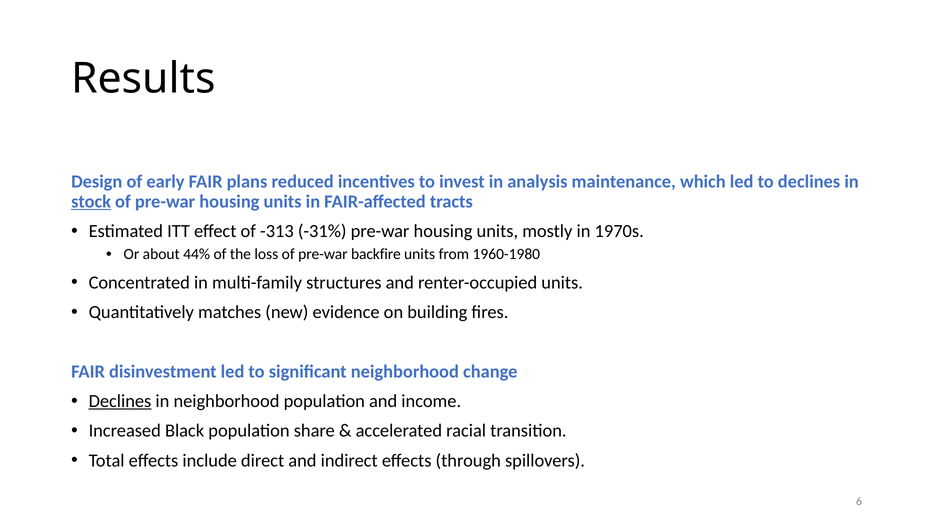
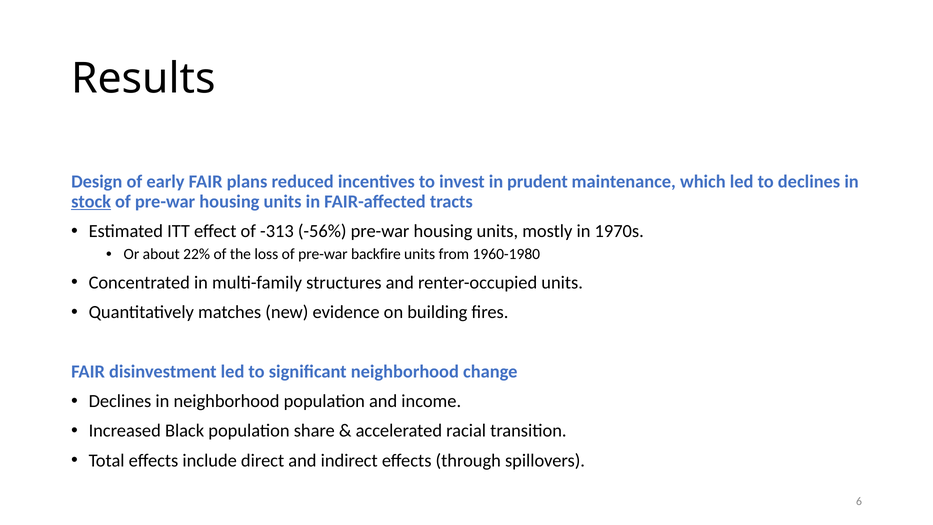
analysis: analysis -> prudent
-31%: -31% -> -56%
44%: 44% -> 22%
Declines at (120, 401) underline: present -> none
